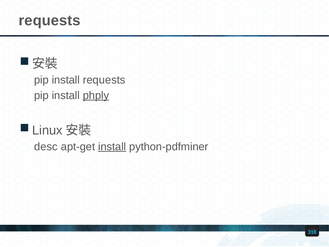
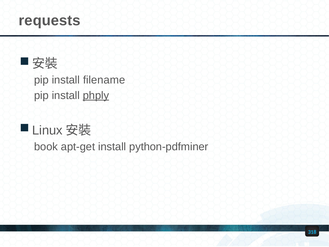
install requests: requests -> filename
desc: desc -> book
install at (112, 147) underline: present -> none
